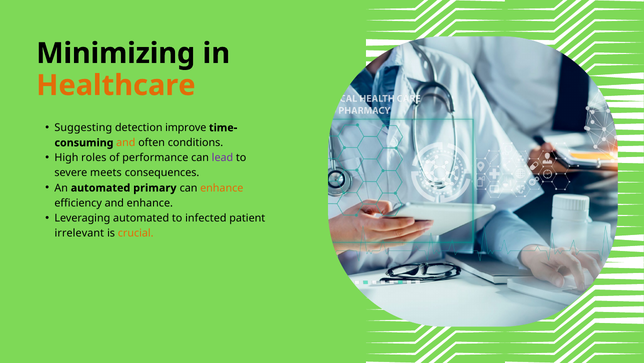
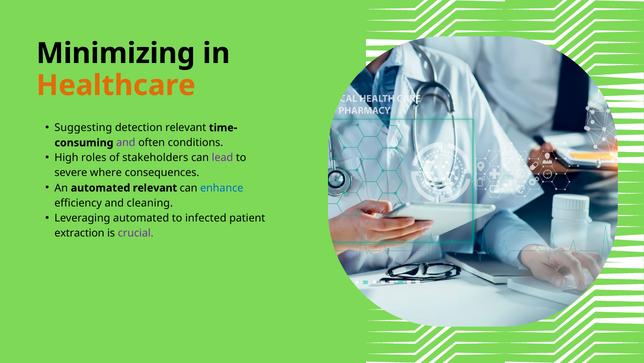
detection improve: improve -> relevant
and at (126, 142) colour: orange -> purple
performance: performance -> stakeholders
meets: meets -> where
automated primary: primary -> relevant
enhance at (222, 188) colour: orange -> blue
and enhance: enhance -> cleaning
irrelevant: irrelevant -> extraction
crucial colour: orange -> purple
